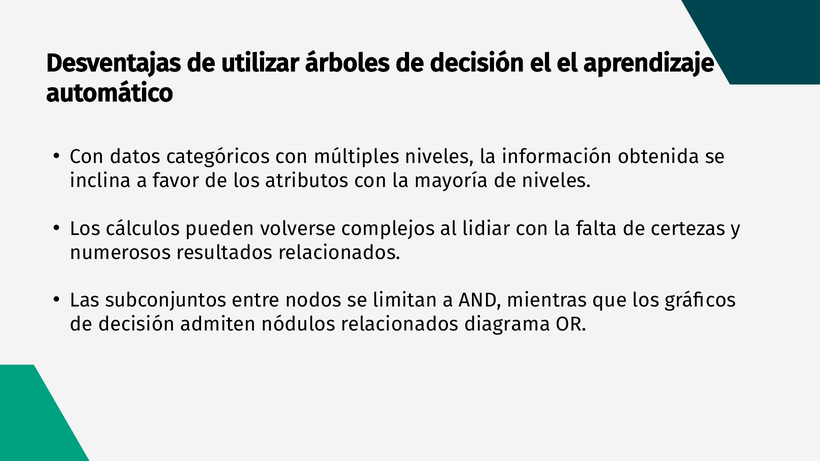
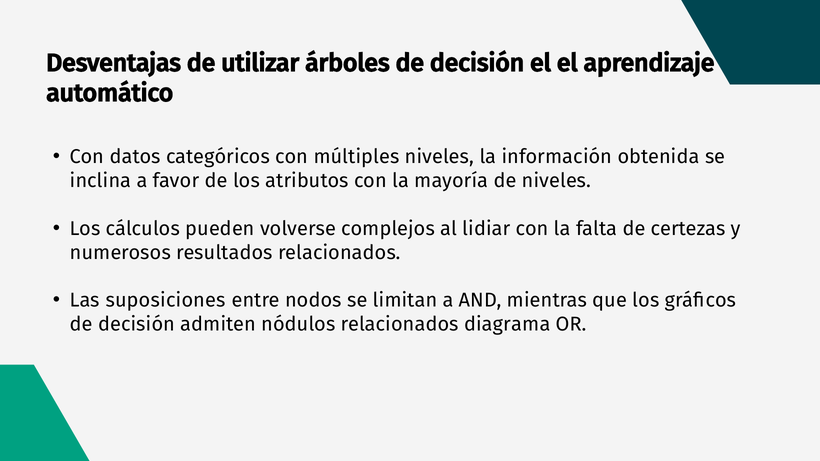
subconjuntos: subconjuntos -> suposiciones
